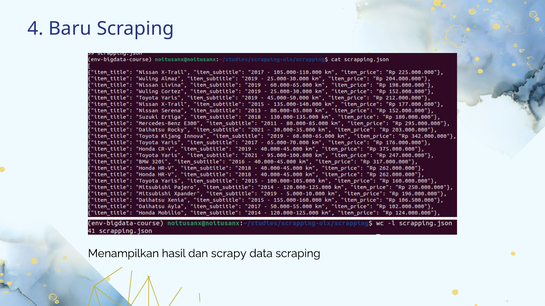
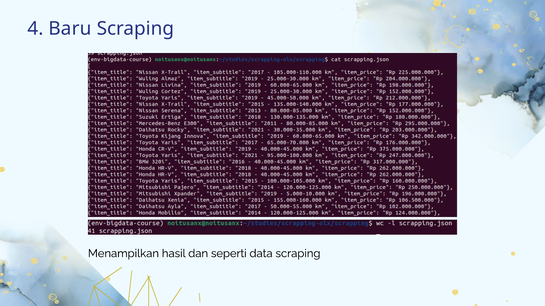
scrapy: scrapy -> seperti
